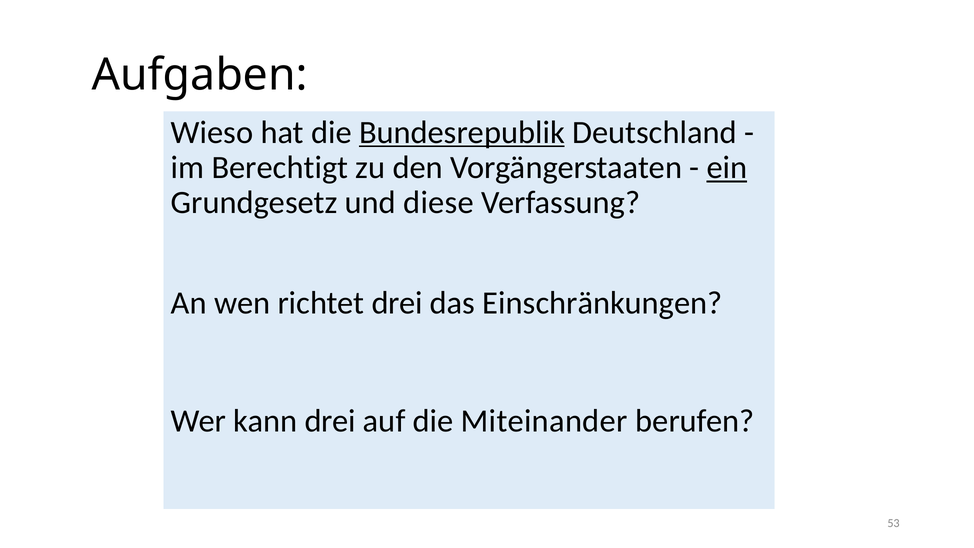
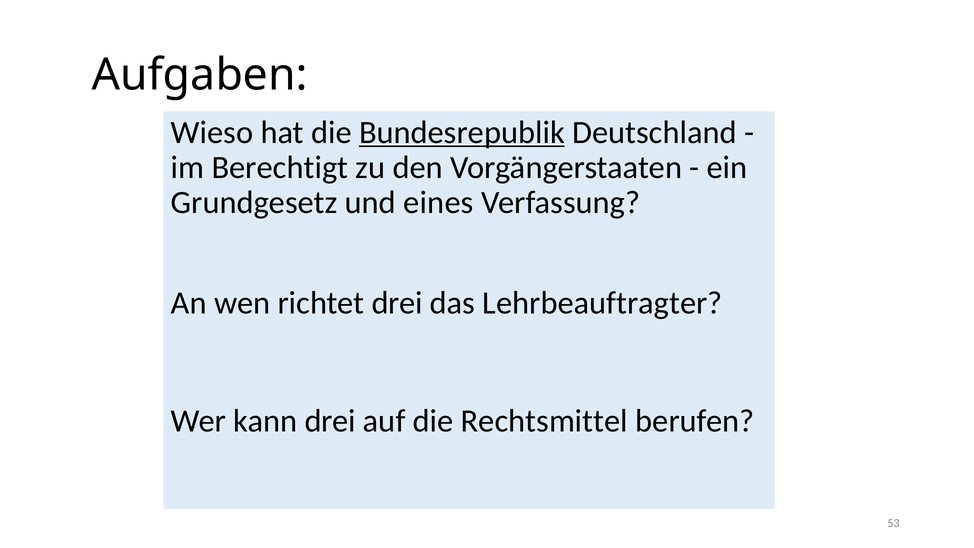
ein underline: present -> none
diese: diese -> eines
Einschränkungen: Einschränkungen -> Lehrbeauftragter
Miteinander: Miteinander -> Rechtsmittel
